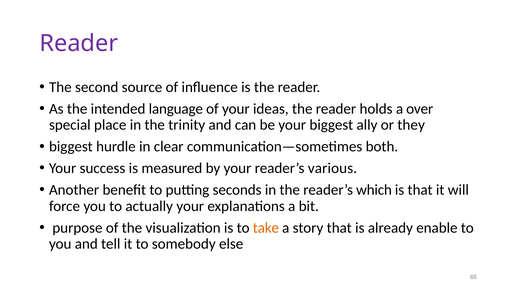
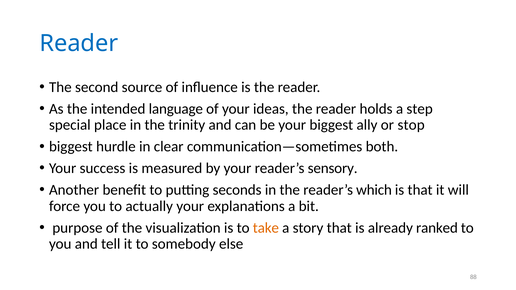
Reader at (79, 43) colour: purple -> blue
over: over -> step
they: they -> stop
various: various -> sensory
enable: enable -> ranked
